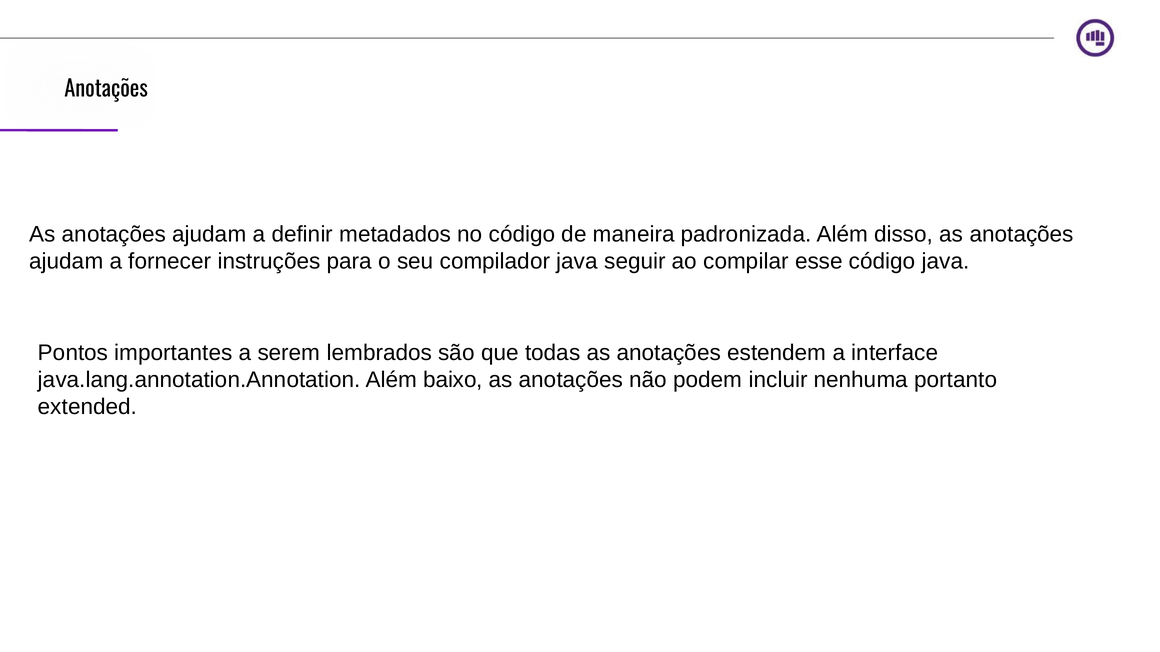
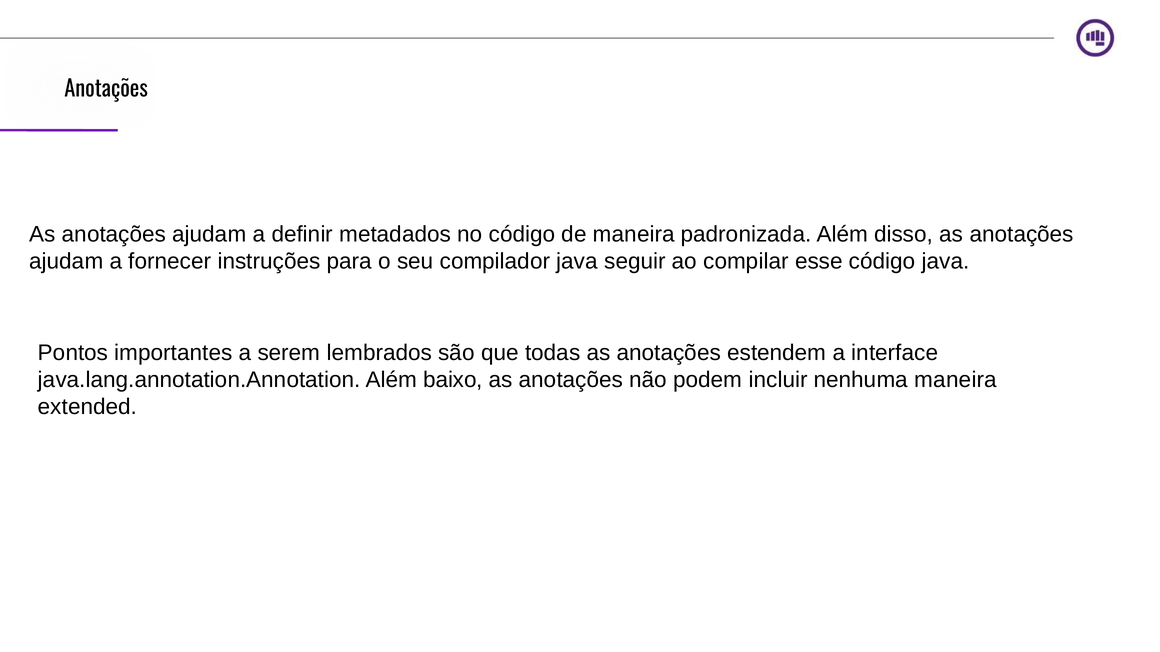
nenhuma portanto: portanto -> maneira
